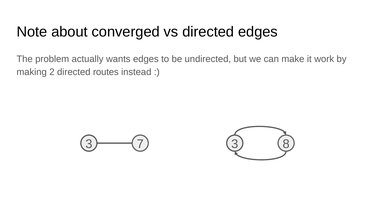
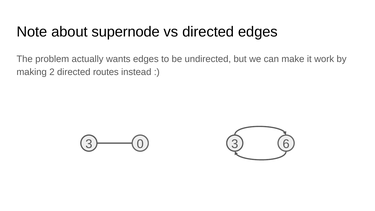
converged: converged -> supernode
7: 7 -> 0
8: 8 -> 6
